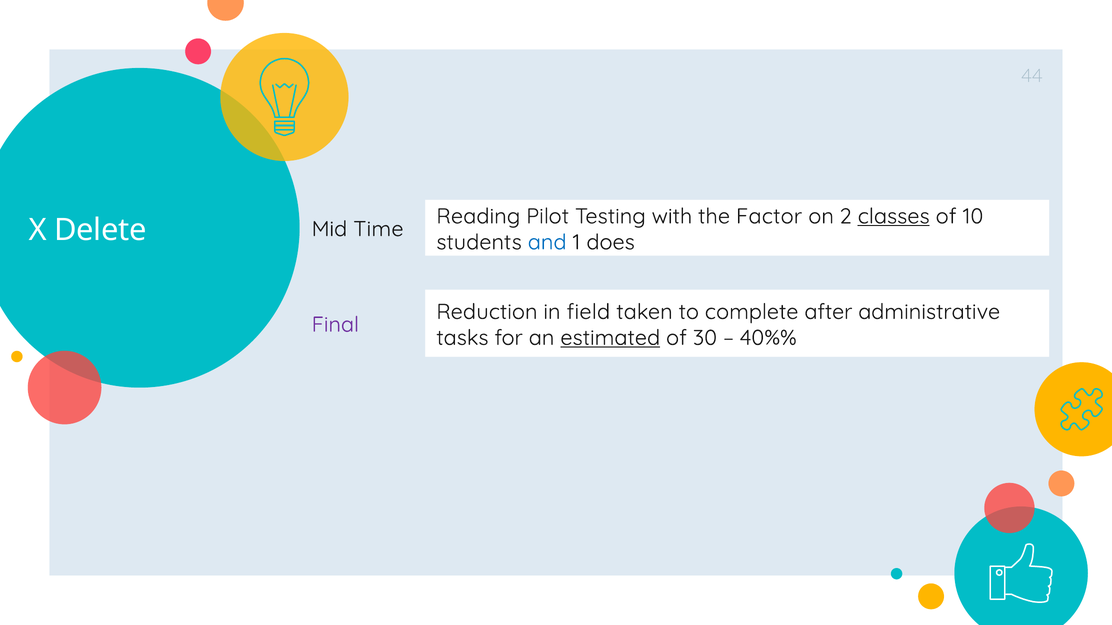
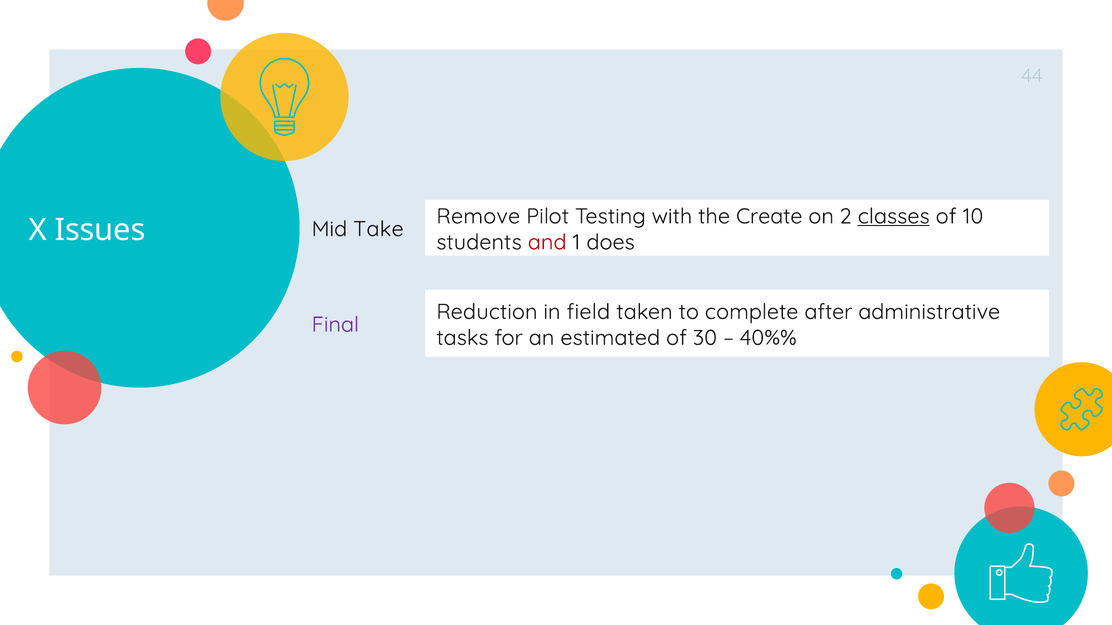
Reading: Reading -> Remove
Factor: Factor -> Create
Time: Time -> Take
Delete: Delete -> Issues
and colour: blue -> red
estimated underline: present -> none
